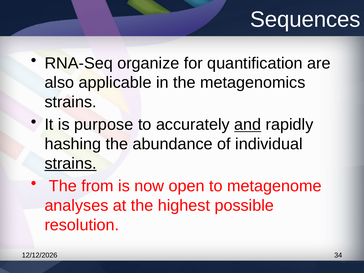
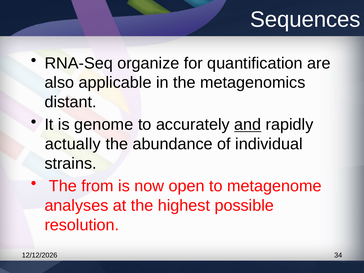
strains at (71, 102): strains -> distant
purpose: purpose -> genome
hashing: hashing -> actually
strains at (71, 163) underline: present -> none
